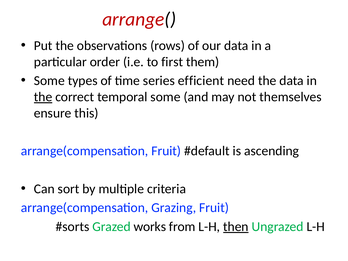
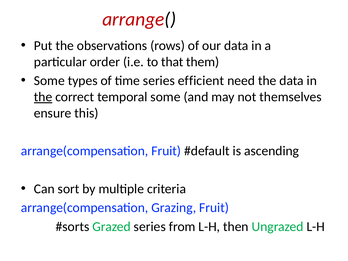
first: first -> that
Grazed works: works -> series
then underline: present -> none
